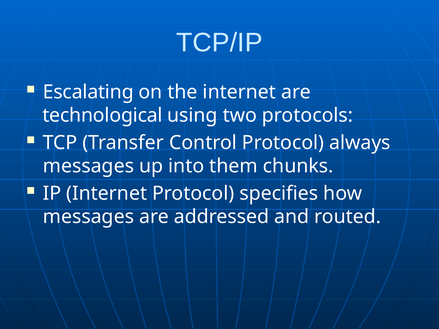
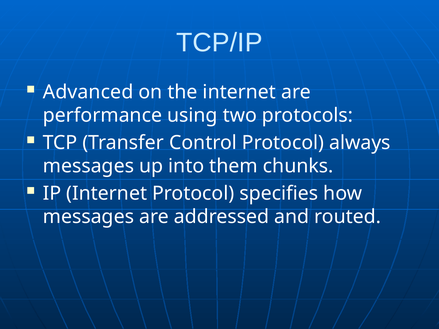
Escalating: Escalating -> Advanced
technological: technological -> performance
